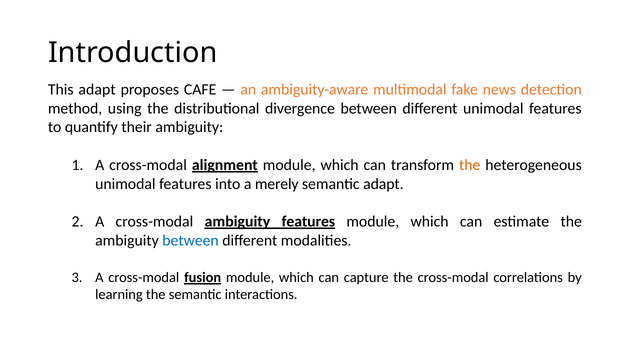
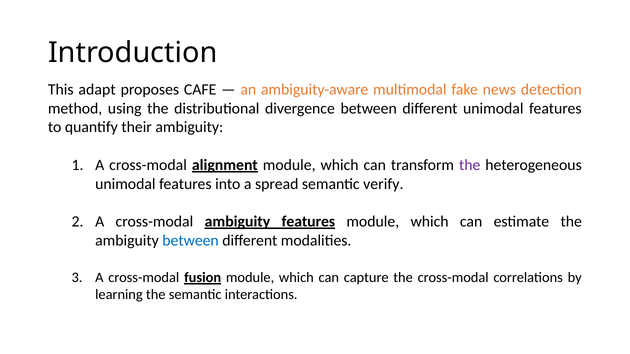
the at (470, 165) colour: orange -> purple
merely: merely -> spread
semantic adapt: adapt -> verify
